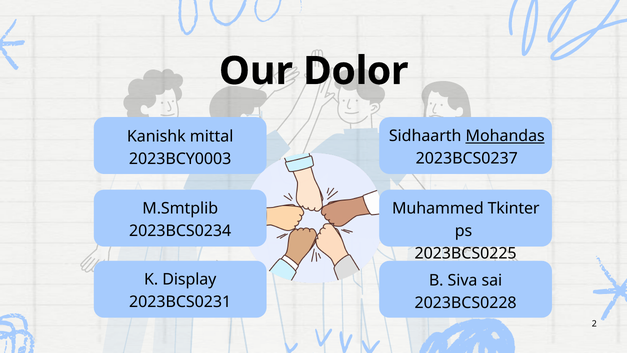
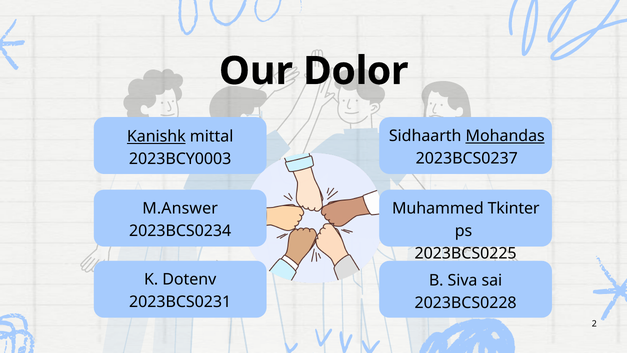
Kanishk underline: none -> present
M.Smtplib: M.Smtplib -> M.Answer
Display: Display -> Dotenv
